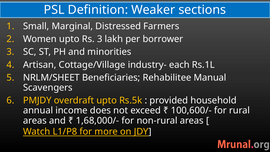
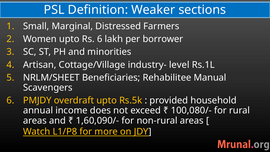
Rs 3: 3 -> 6
each: each -> level
100,600/-: 100,600/- -> 100,080/-
1,68,000/-: 1,68,000/- -> 1,60,090/-
